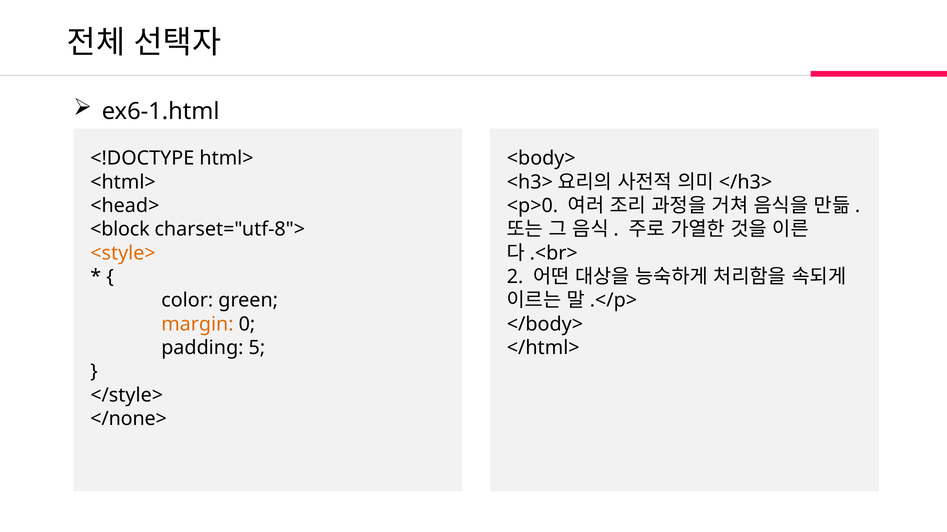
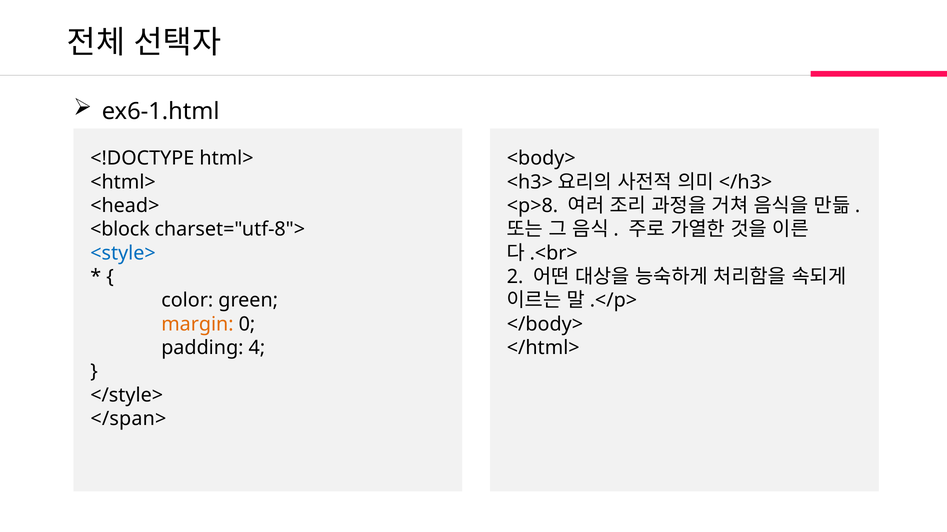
<p>0: <p>0 -> <p>8
<style> colour: orange -> blue
5: 5 -> 4
</none>: </none> -> </span>
